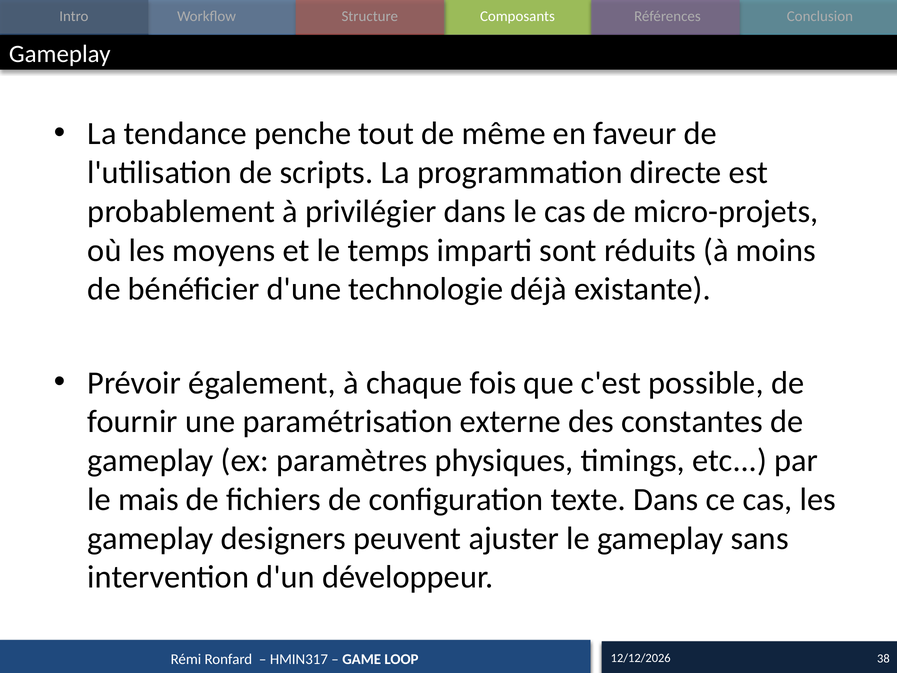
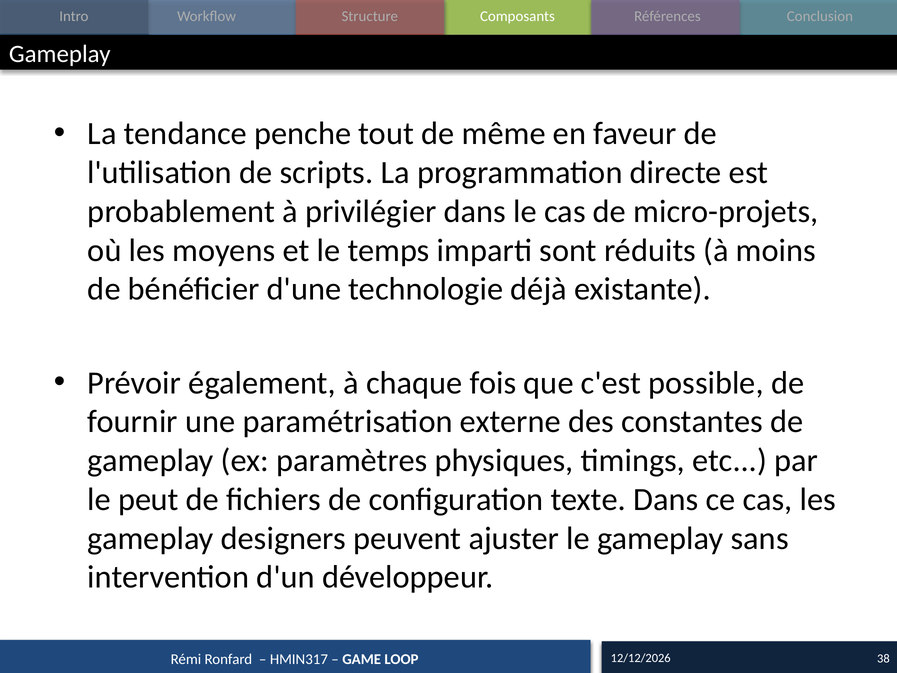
mais: mais -> peut
